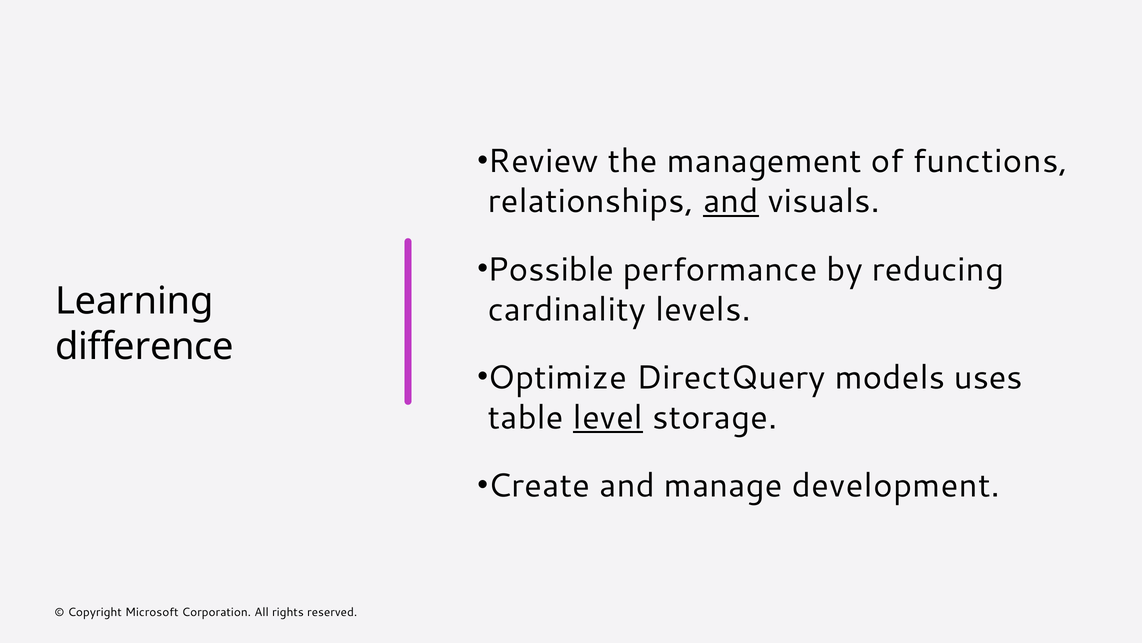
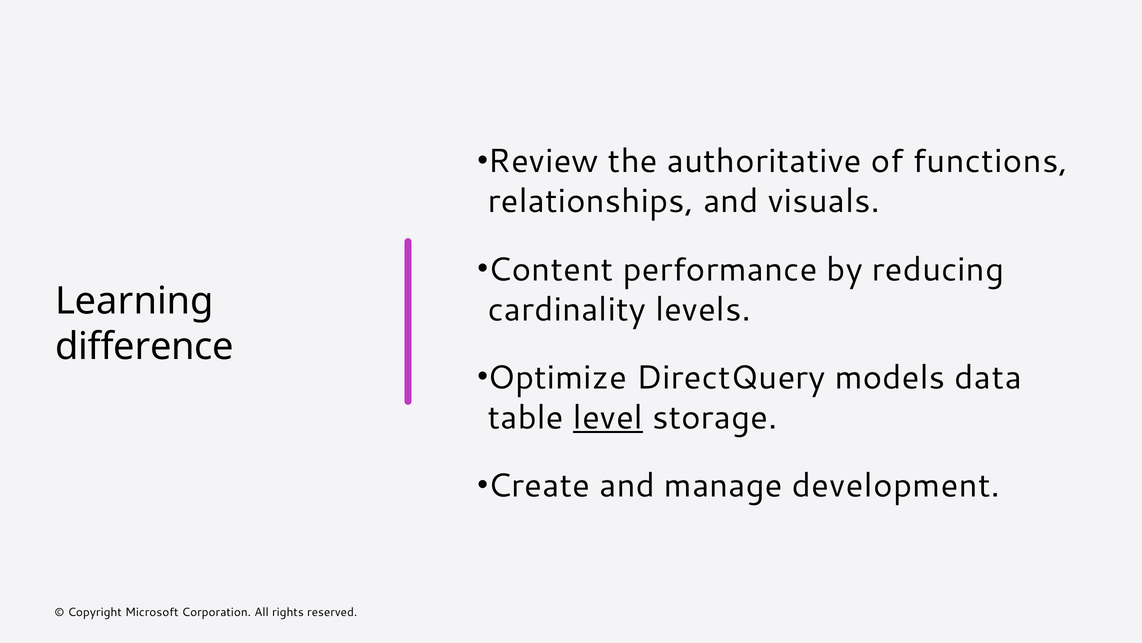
management: management -> authoritative
and at (731, 201) underline: present -> none
Possible: Possible -> Content
uses: uses -> data
